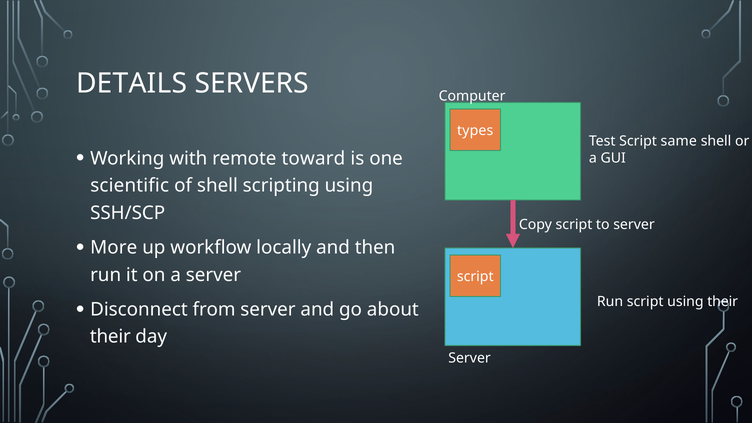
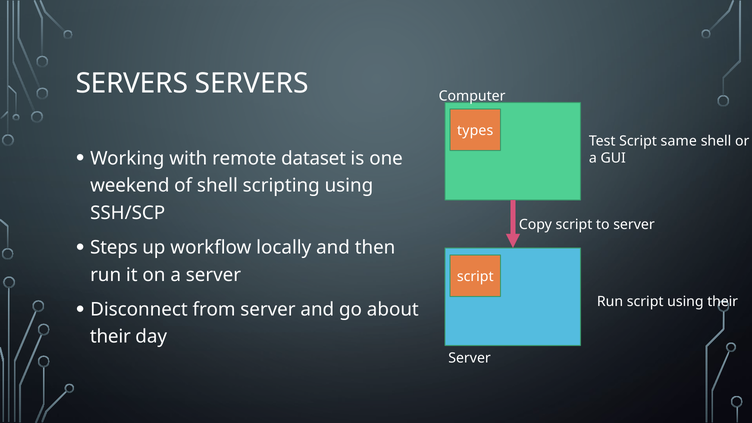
DETAILS at (132, 84): DETAILS -> SERVERS
toward: toward -> dataset
scientific: scientific -> weekend
More: More -> Steps
